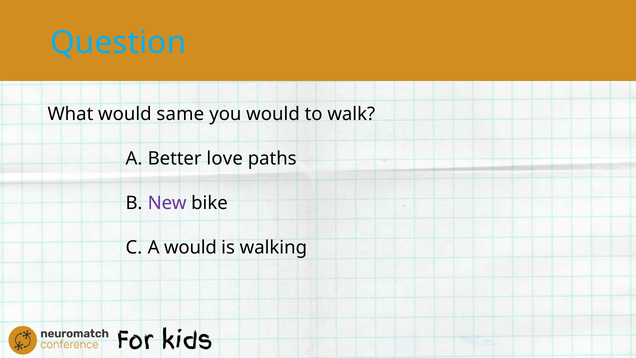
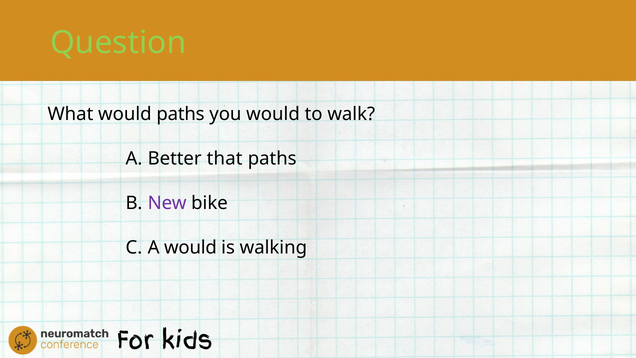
Question colour: light blue -> light green
would same: same -> paths
love: love -> that
